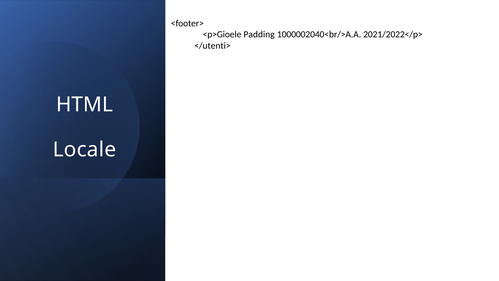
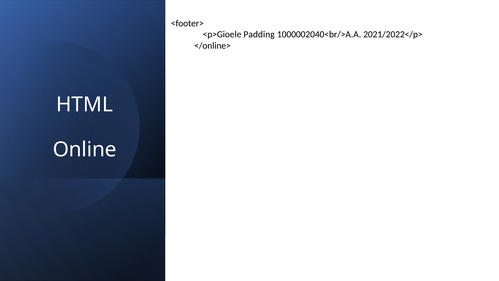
</utenti>: </utenti> -> </online>
Locale: Locale -> Online
